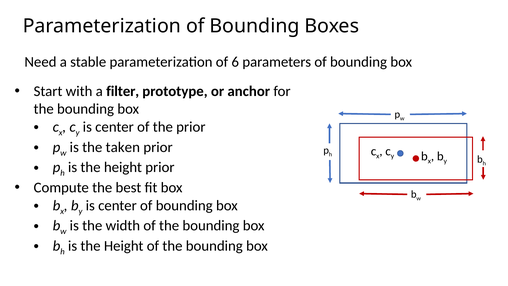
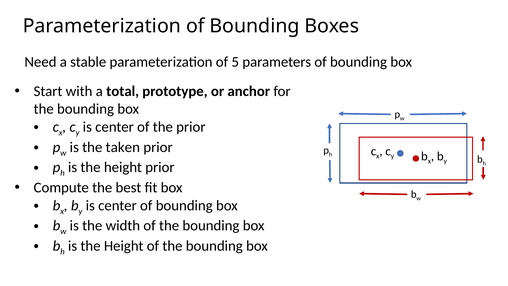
6: 6 -> 5
filter: filter -> total
